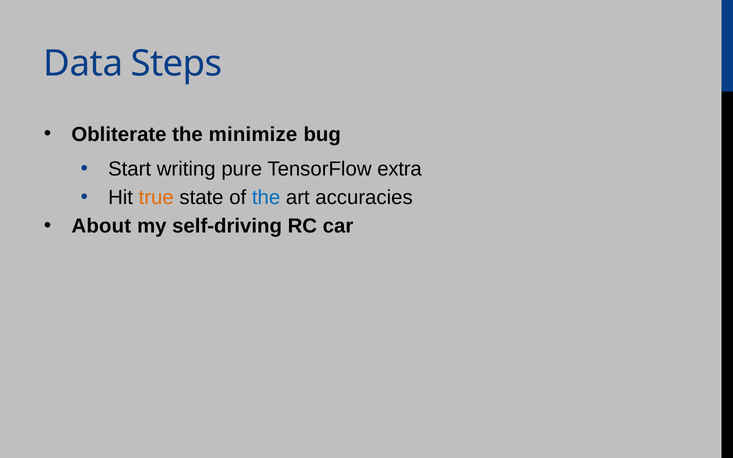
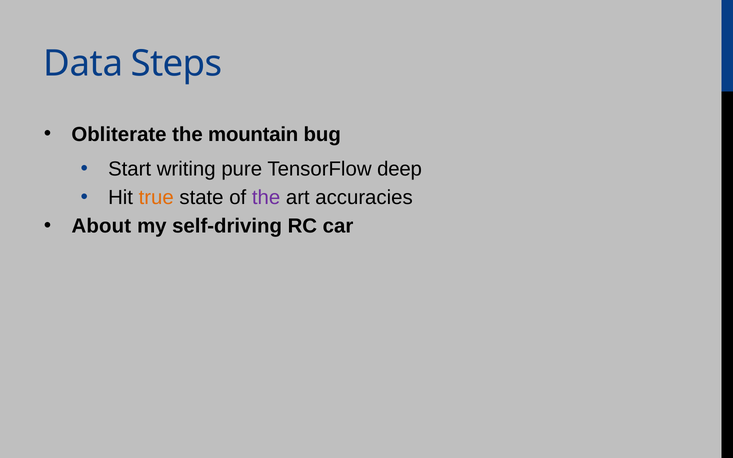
minimize: minimize -> mountain
extra: extra -> deep
the at (266, 198) colour: blue -> purple
